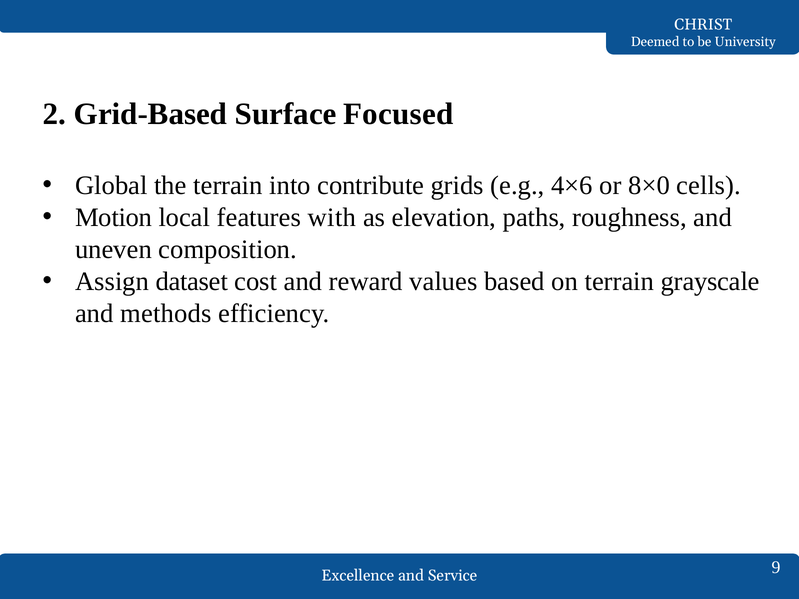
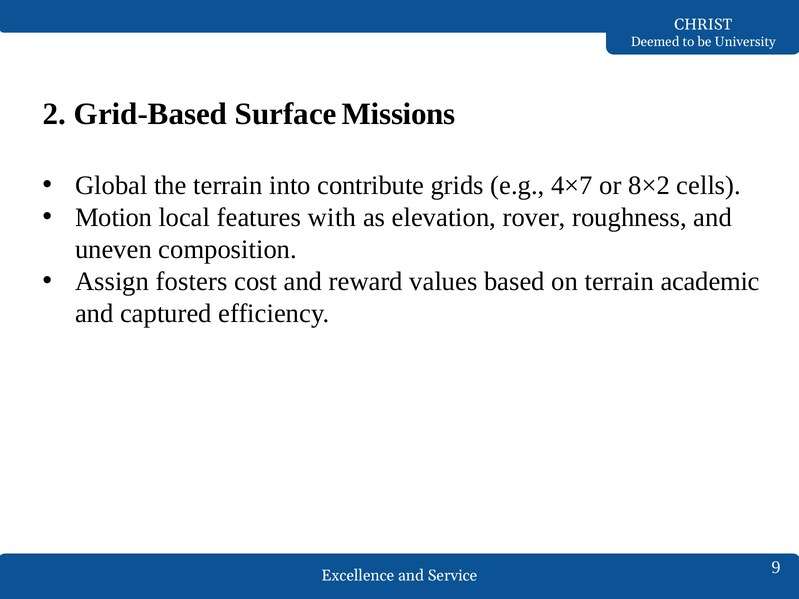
Focused: Focused -> Missions
4×6: 4×6 -> 4×7
8×0: 8×0 -> 8×2
paths: paths -> rover
dataset: dataset -> fosters
grayscale: grayscale -> academic
methods: methods -> captured
